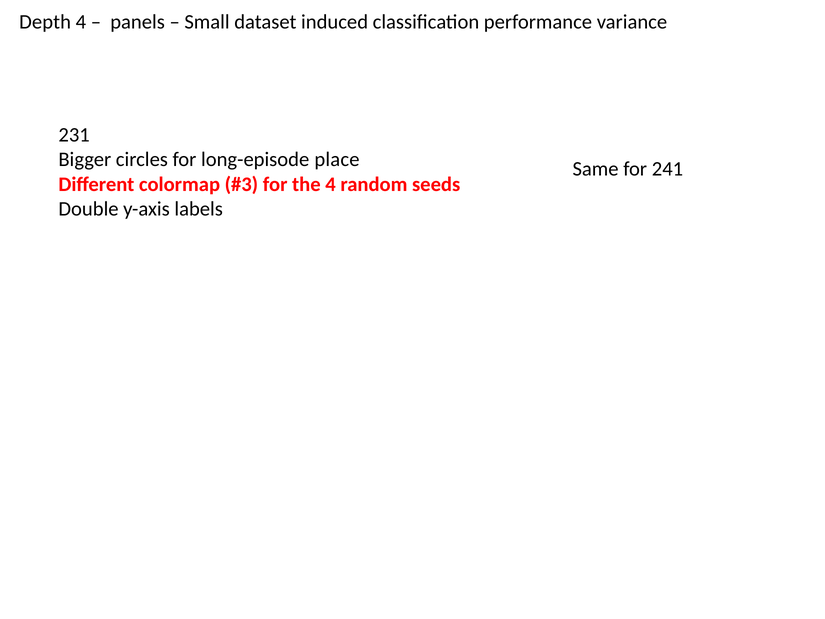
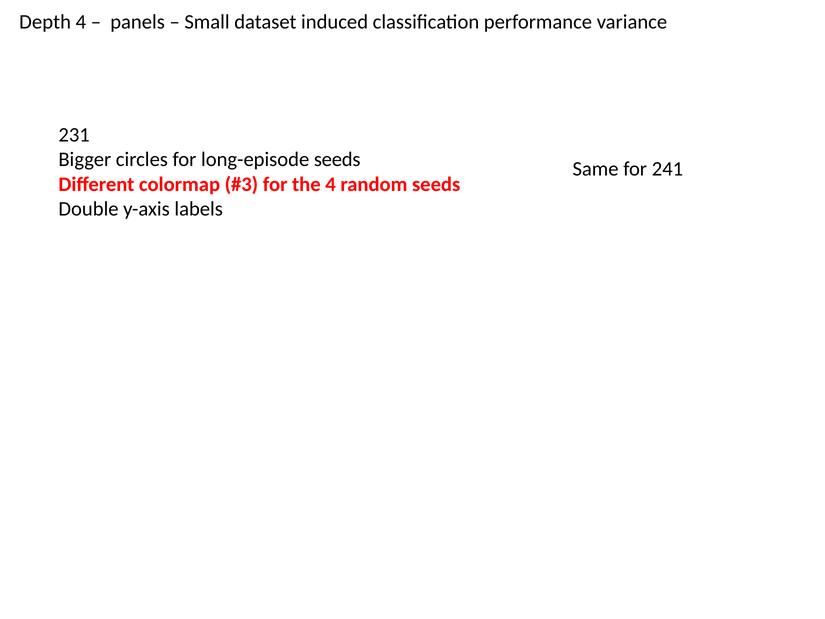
long-episode place: place -> seeds
